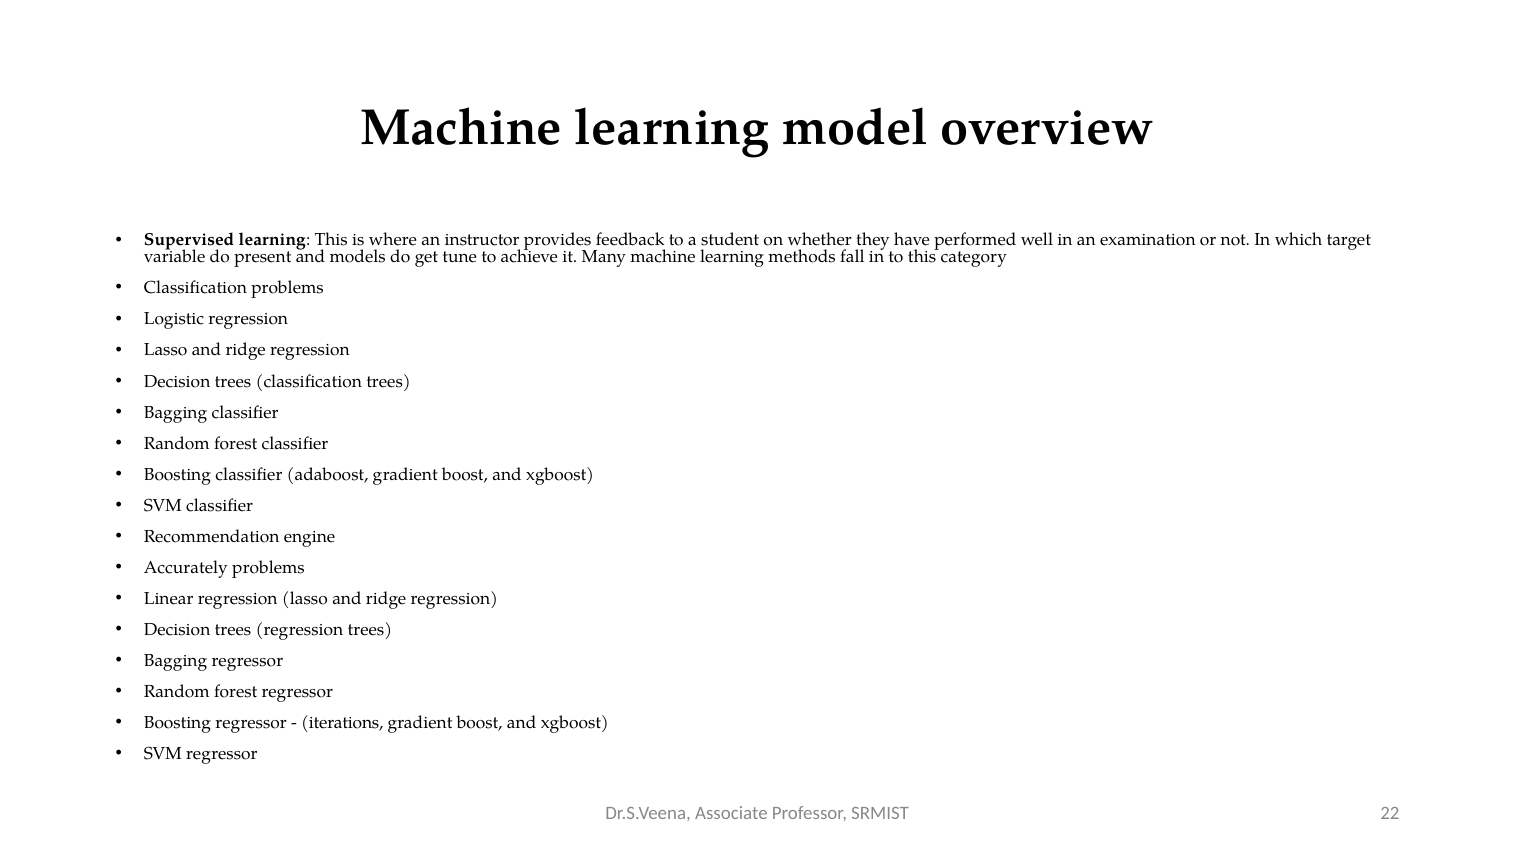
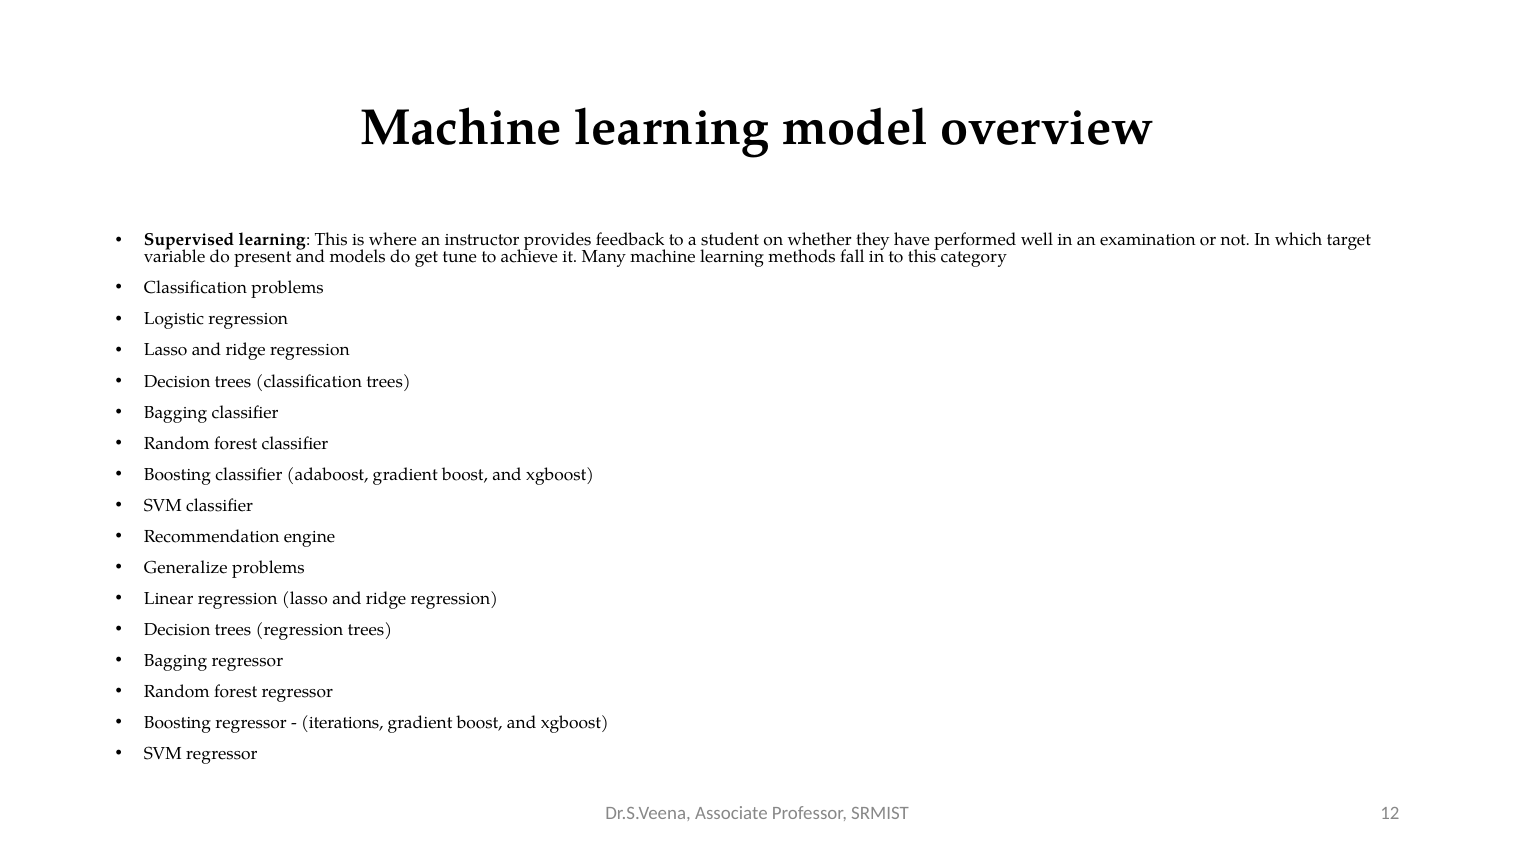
Accurately: Accurately -> Generalize
22: 22 -> 12
